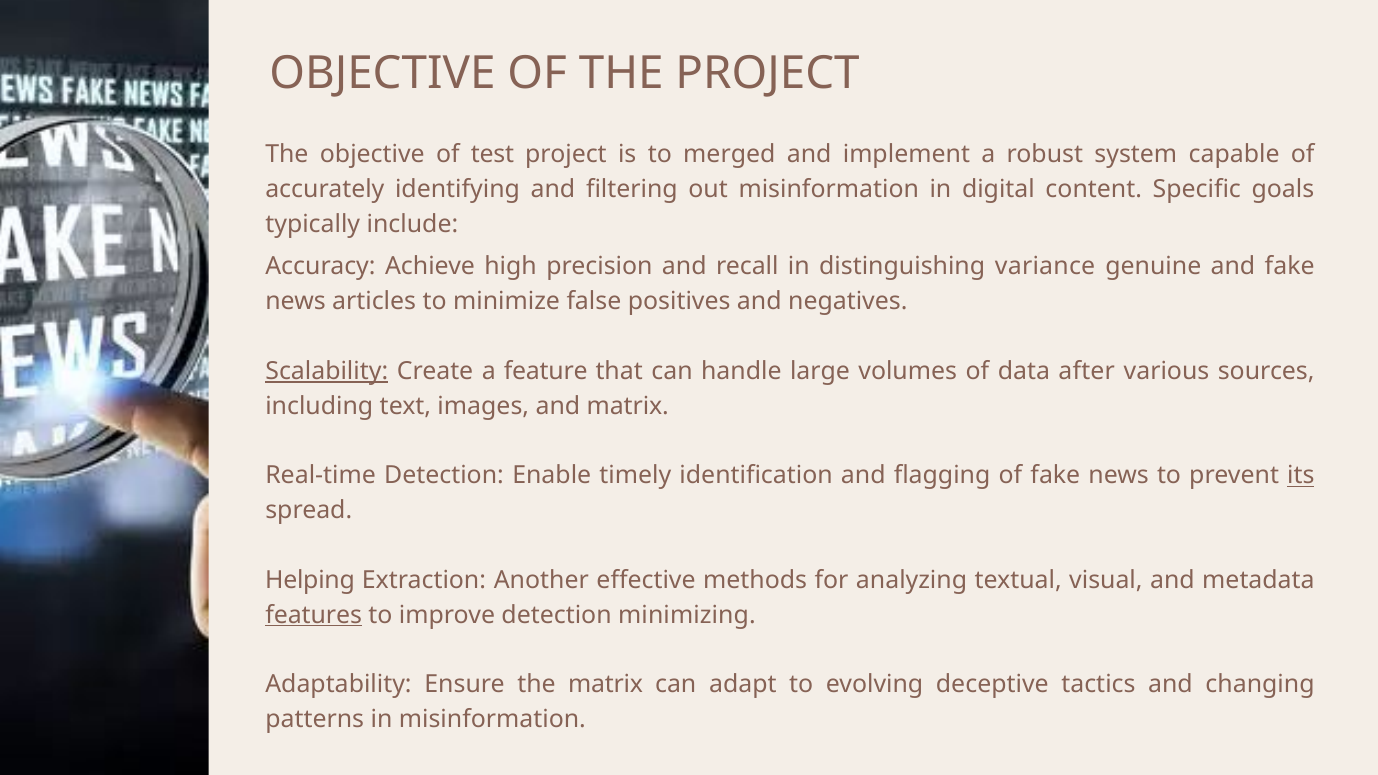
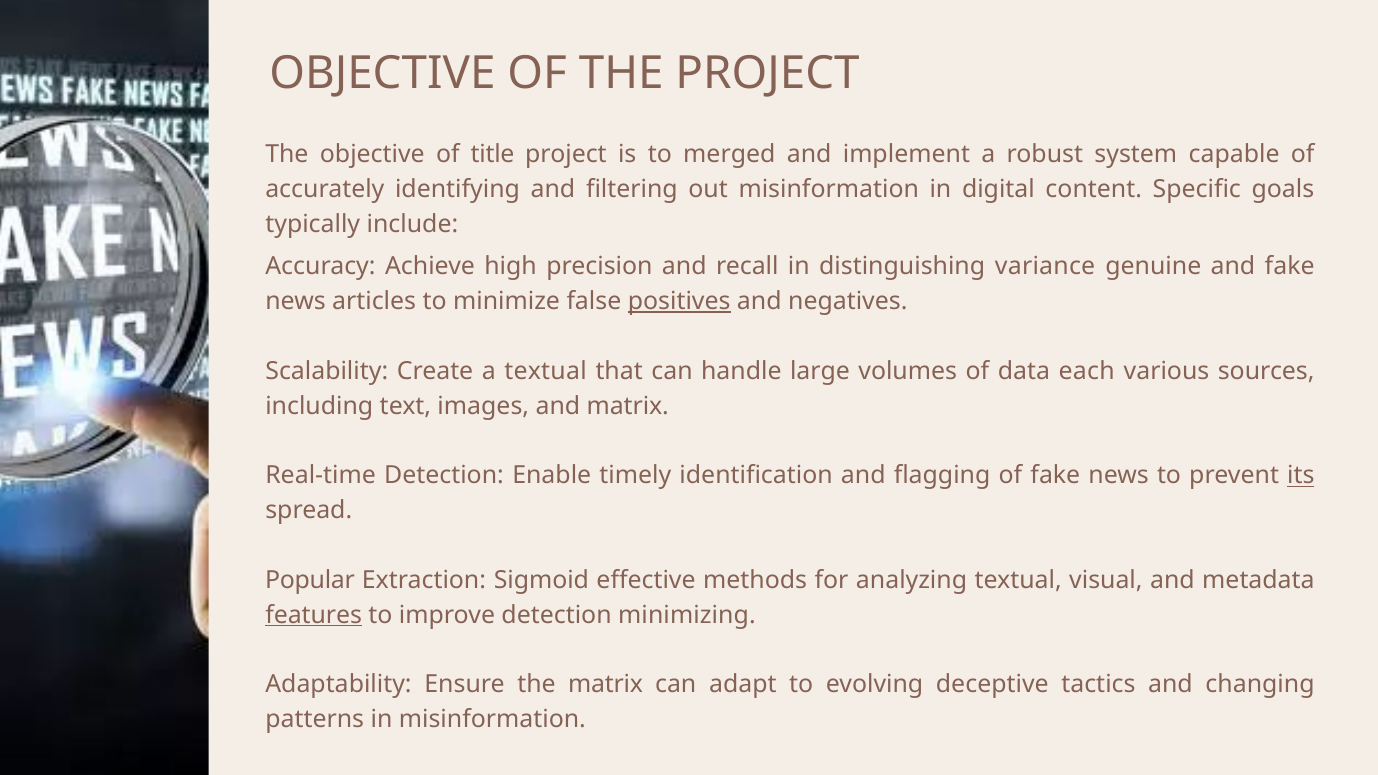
test: test -> title
positives underline: none -> present
Scalability underline: present -> none
a feature: feature -> textual
after: after -> each
Helping: Helping -> Popular
Another: Another -> Sigmoid
